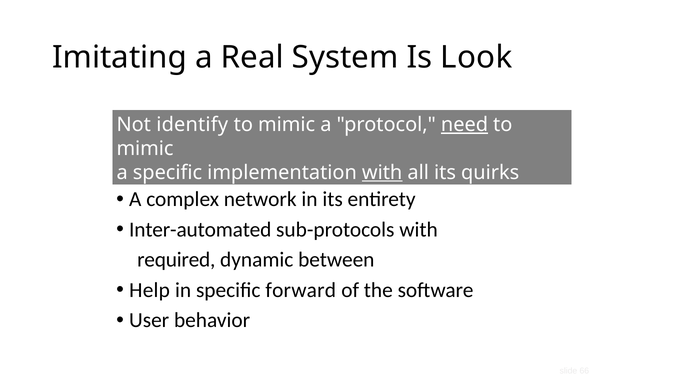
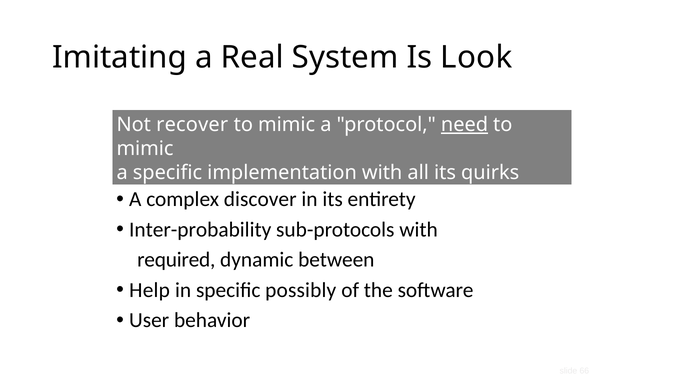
identify: identify -> recover
with at (382, 172) underline: present -> none
network: network -> discover
Inter-automated: Inter-automated -> Inter-probability
forward: forward -> possibly
